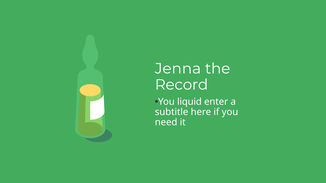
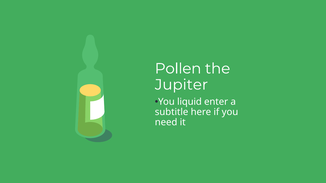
Jenna: Jenna -> Pollen
Record: Record -> Jupiter
